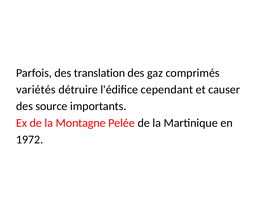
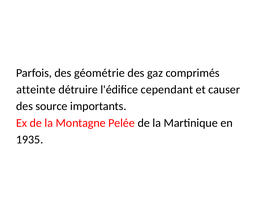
translation: translation -> géométrie
variétés: variétés -> atteinte
1972: 1972 -> 1935
